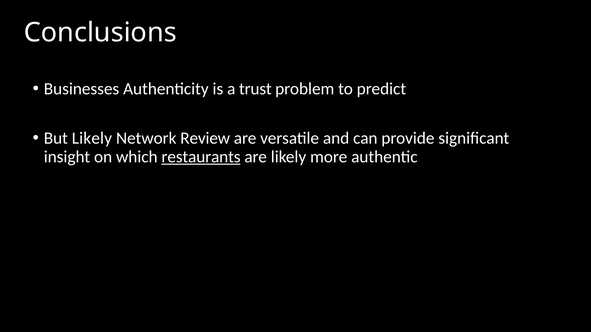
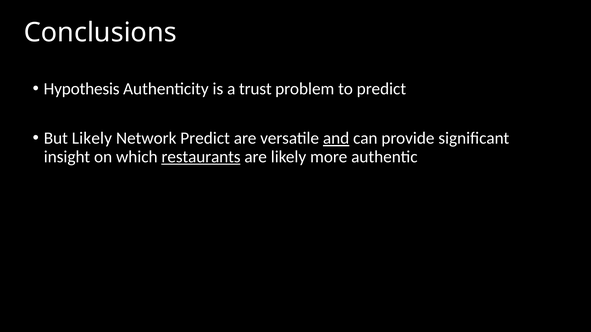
Businesses: Businesses -> Hypothesis
Network Review: Review -> Predict
and underline: none -> present
